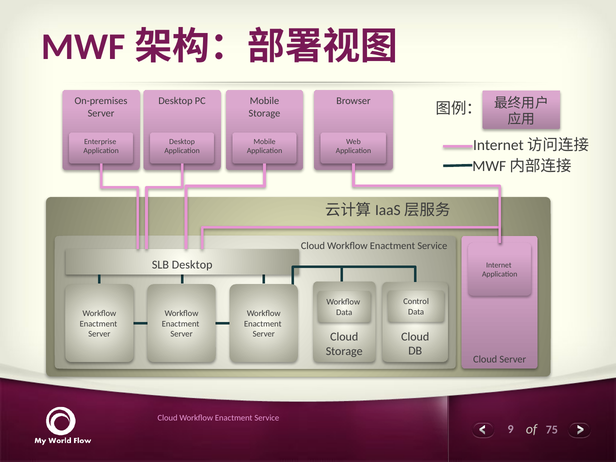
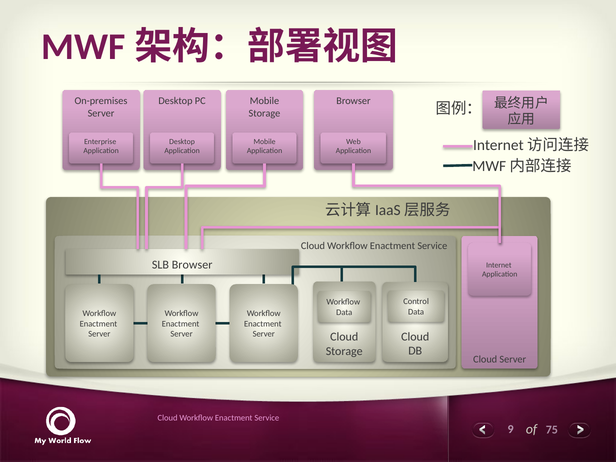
SLB Desktop: Desktop -> Browser
